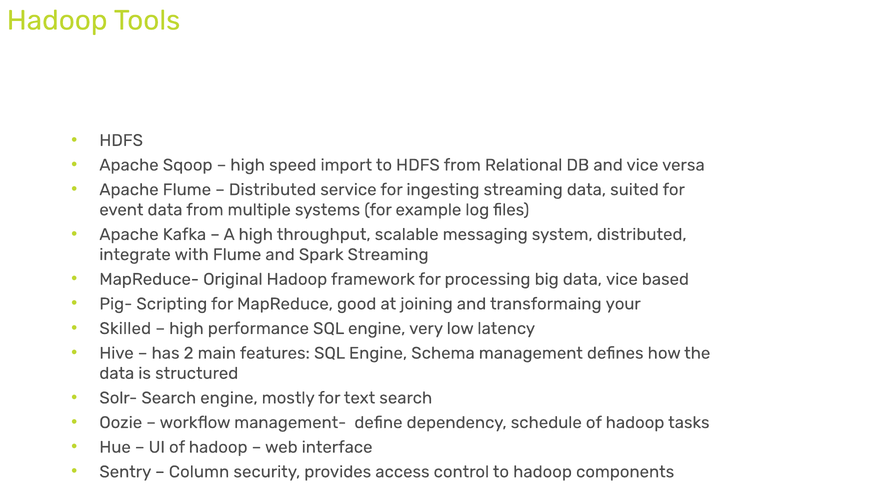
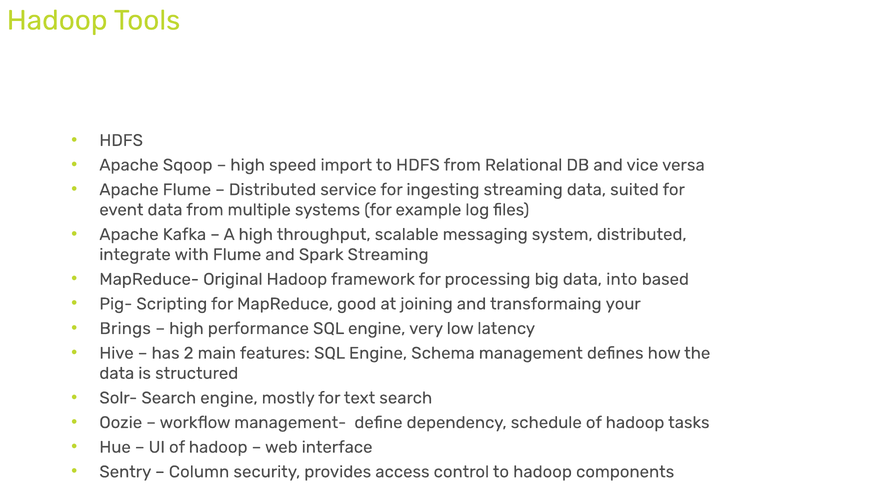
data vice: vice -> into
Skilled: Skilled -> Brings
